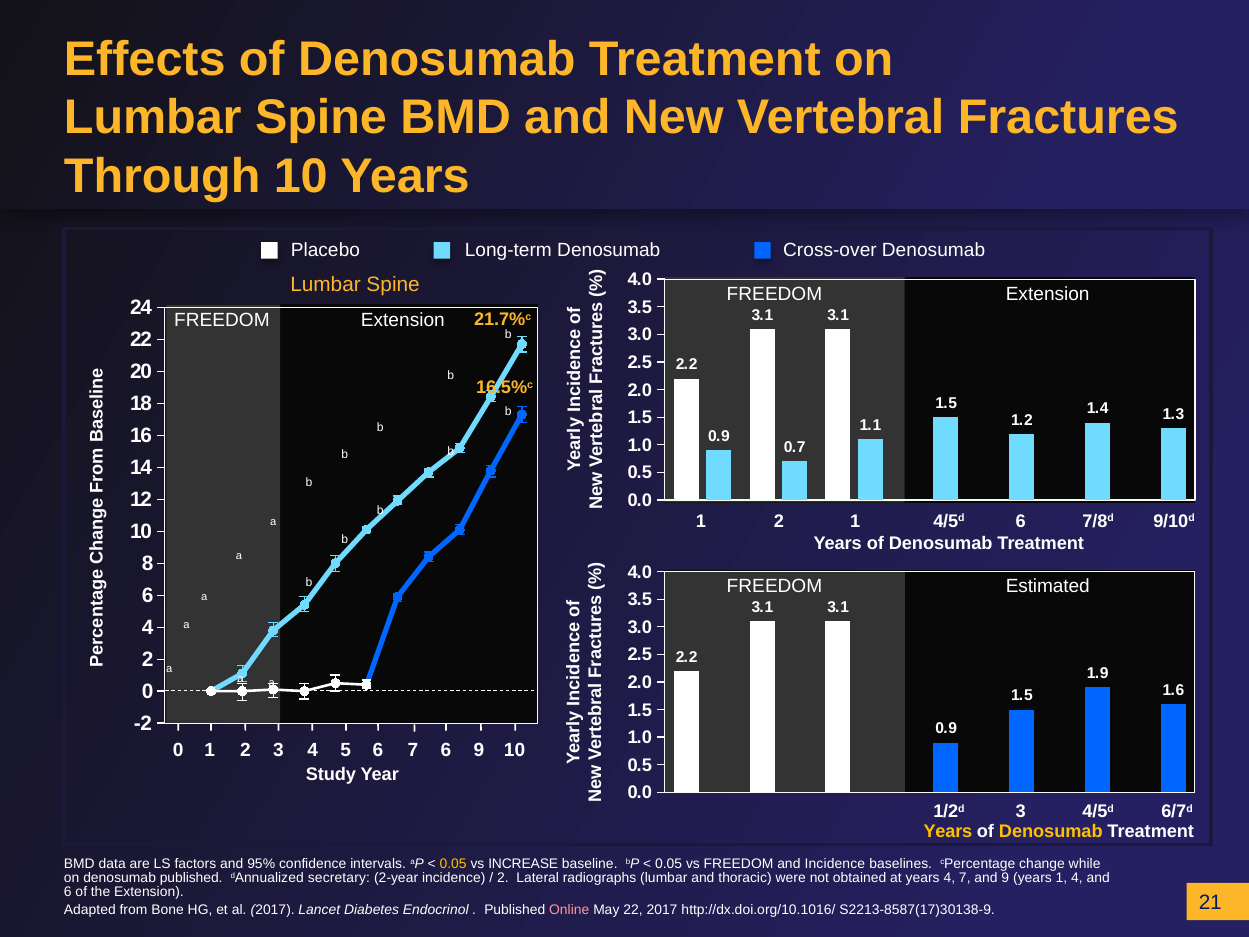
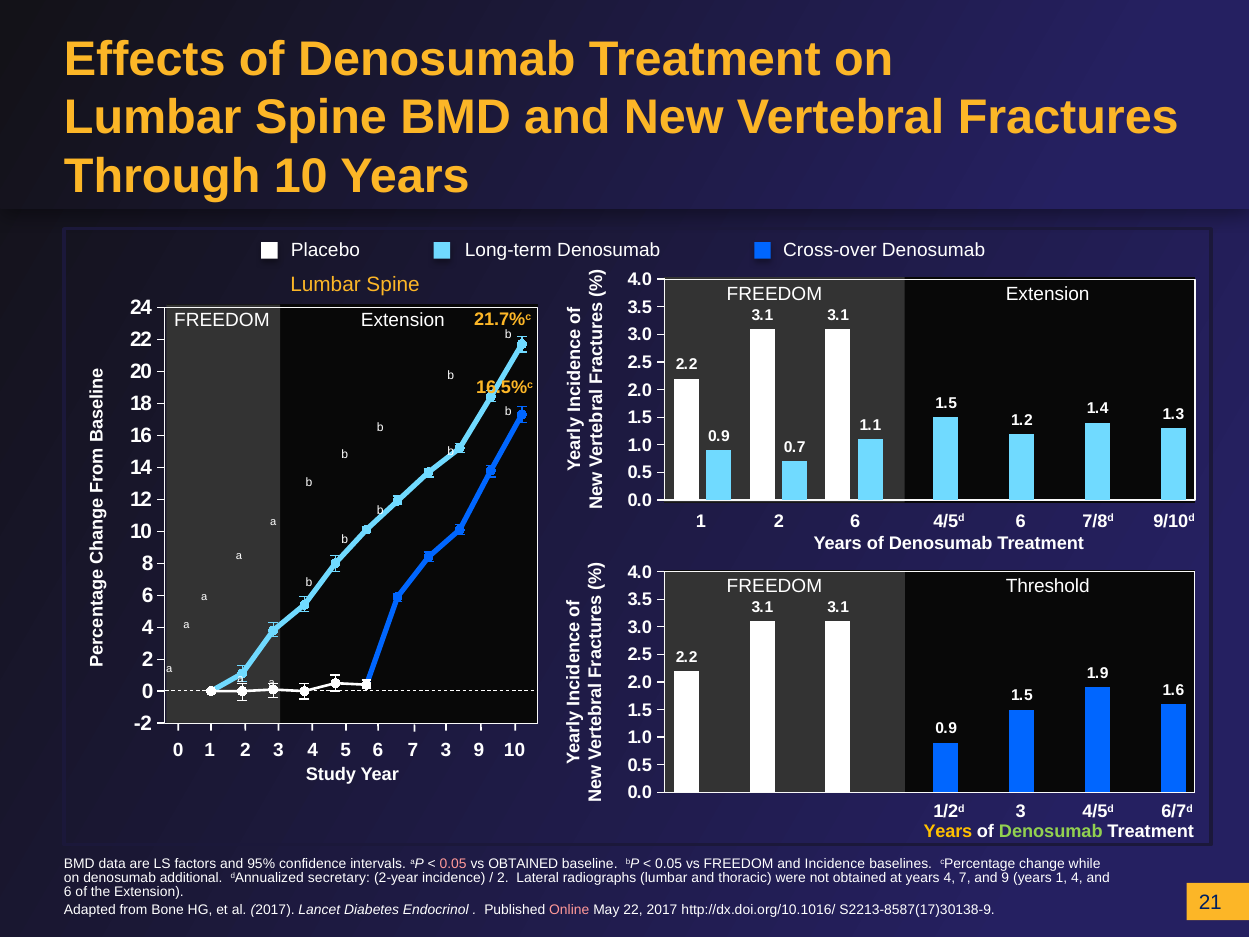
2 1: 1 -> 6
Estimated: Estimated -> Threshold
7 6: 6 -> 3
Denosumab at (1051, 831) colour: yellow -> light green
0.05 at (453, 863) colour: yellow -> pink
vs INCREASE: INCREASE -> OBTAINED
denosumab published: published -> additional
